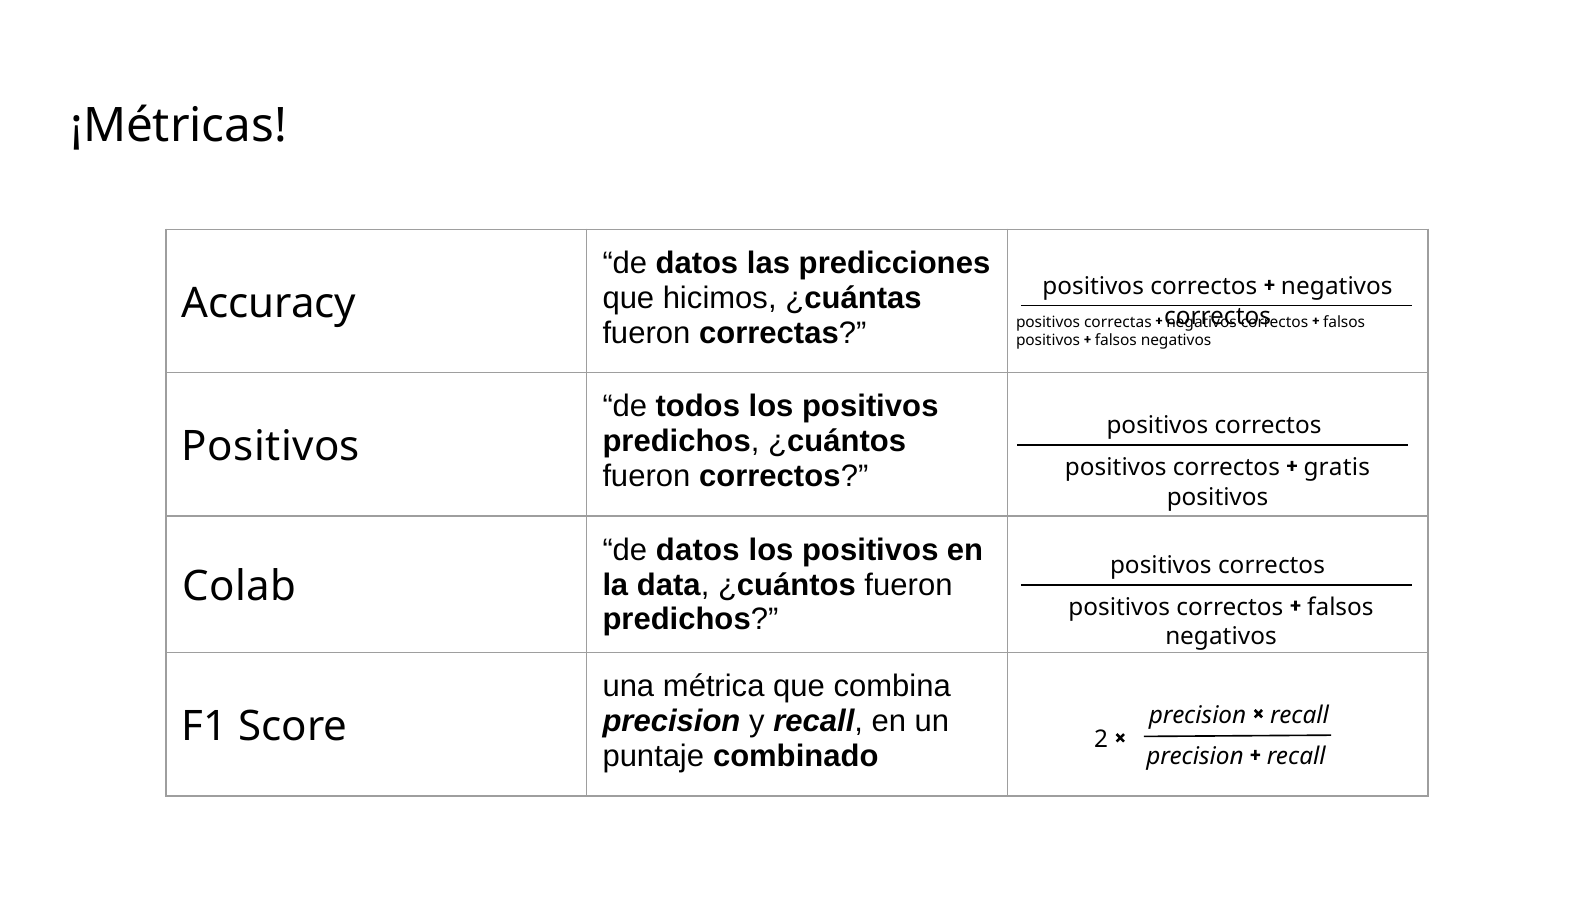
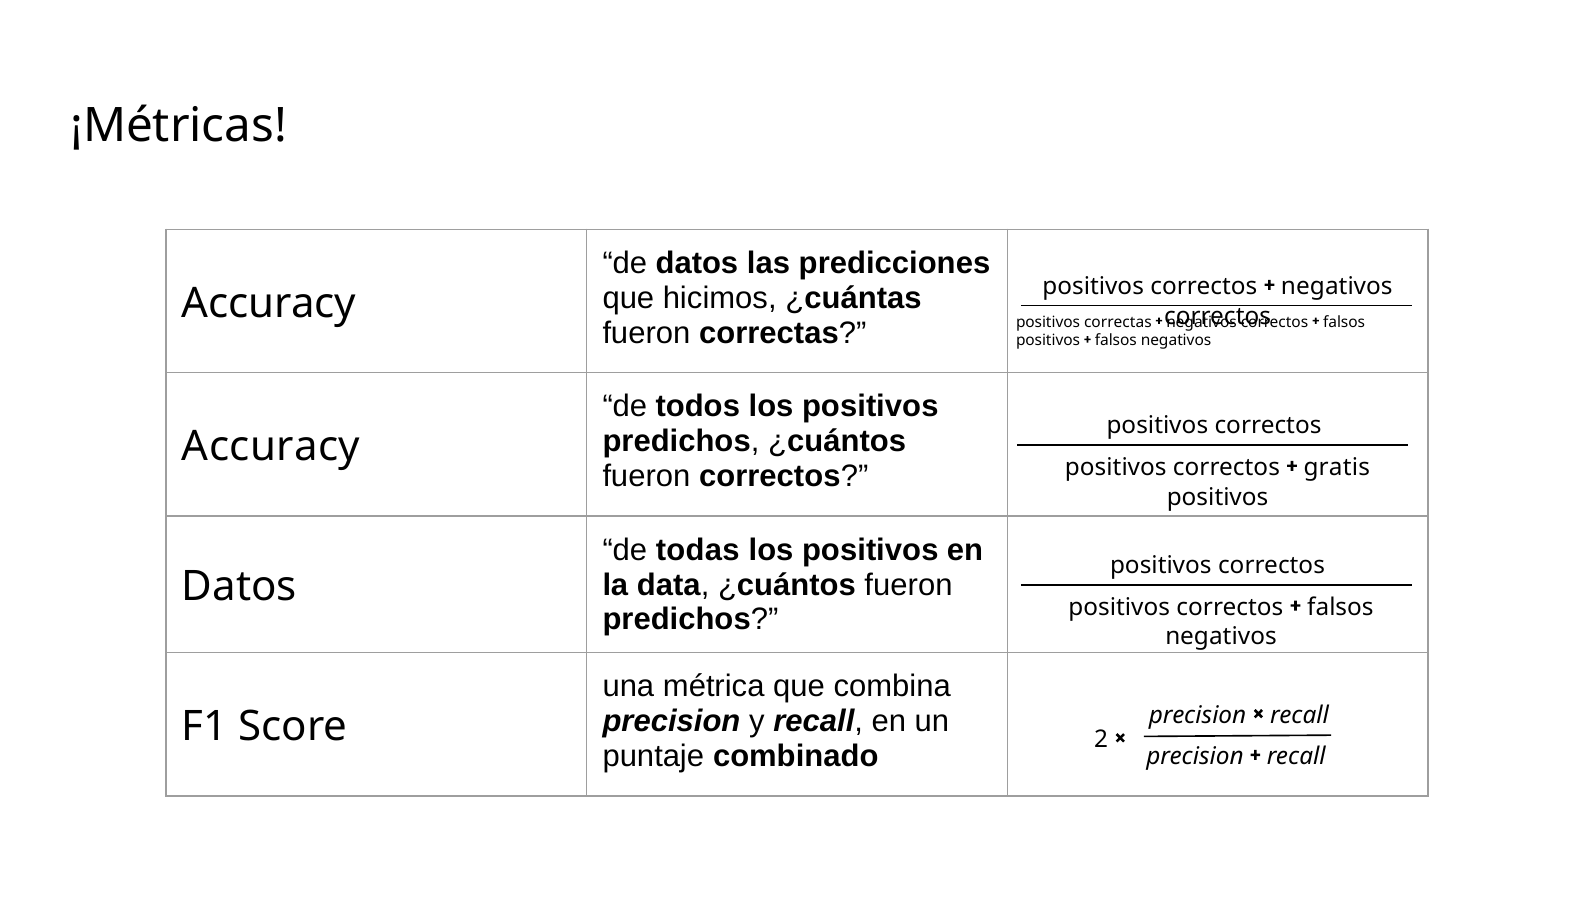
Positivos at (271, 447): Positivos -> Accuracy
datos at (698, 550): datos -> todas
Colab at (239, 587): Colab -> Datos
